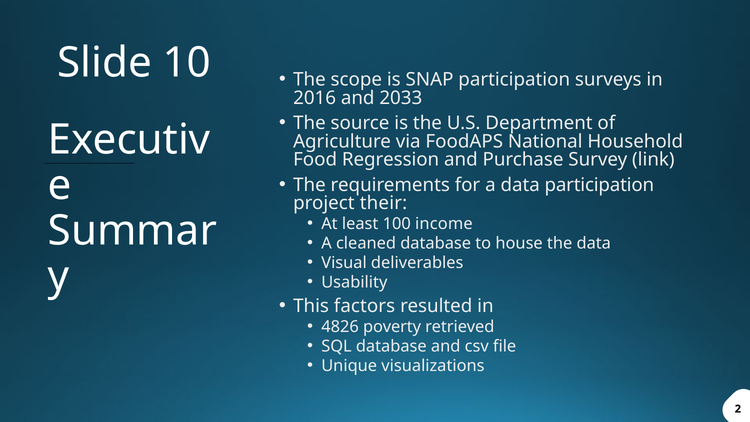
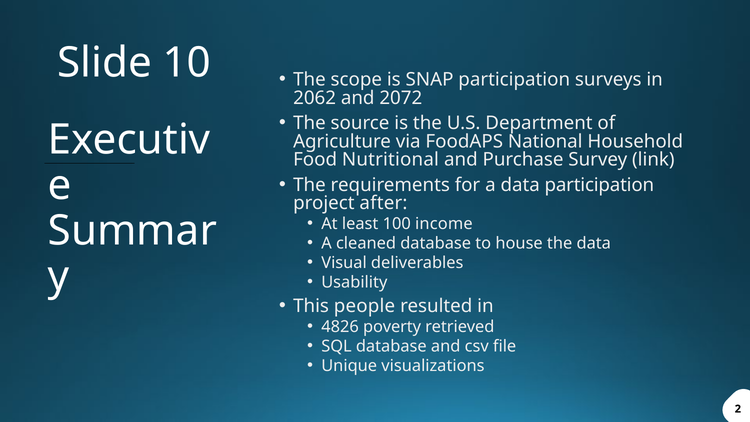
2016: 2016 -> 2062
2033: 2033 -> 2072
Regression: Regression -> Nutritional
their: their -> after
factors: factors -> people
